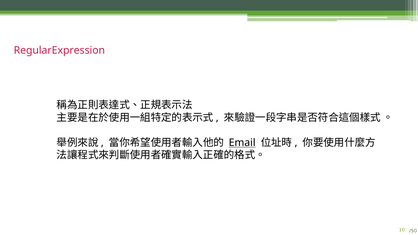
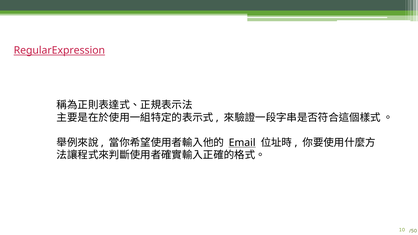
RegularExpression underline: none -> present
